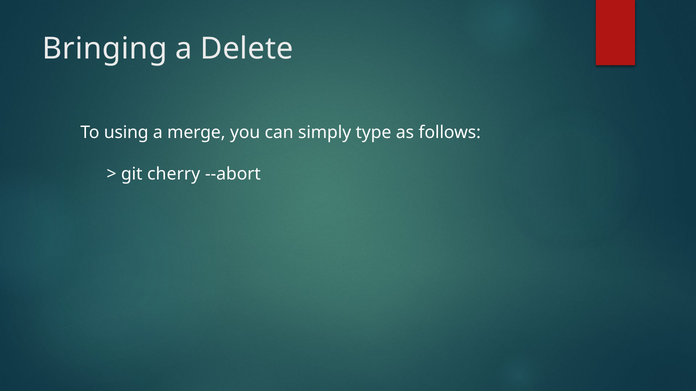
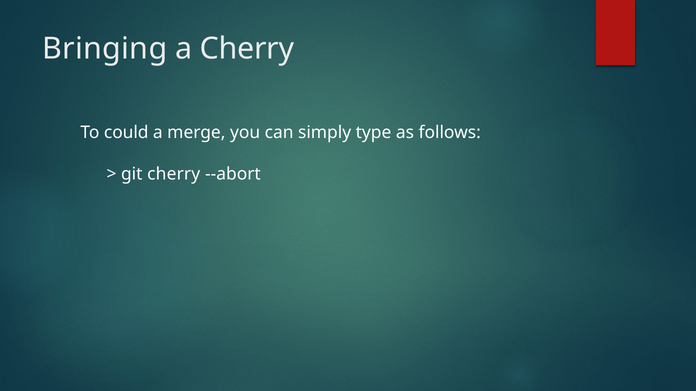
a Delete: Delete -> Cherry
using: using -> could
